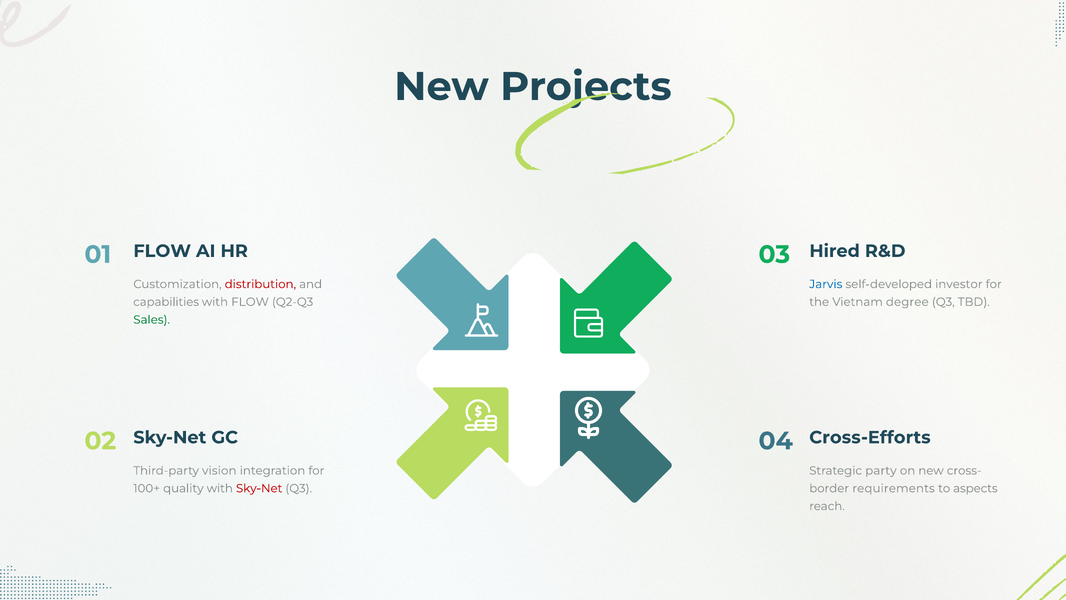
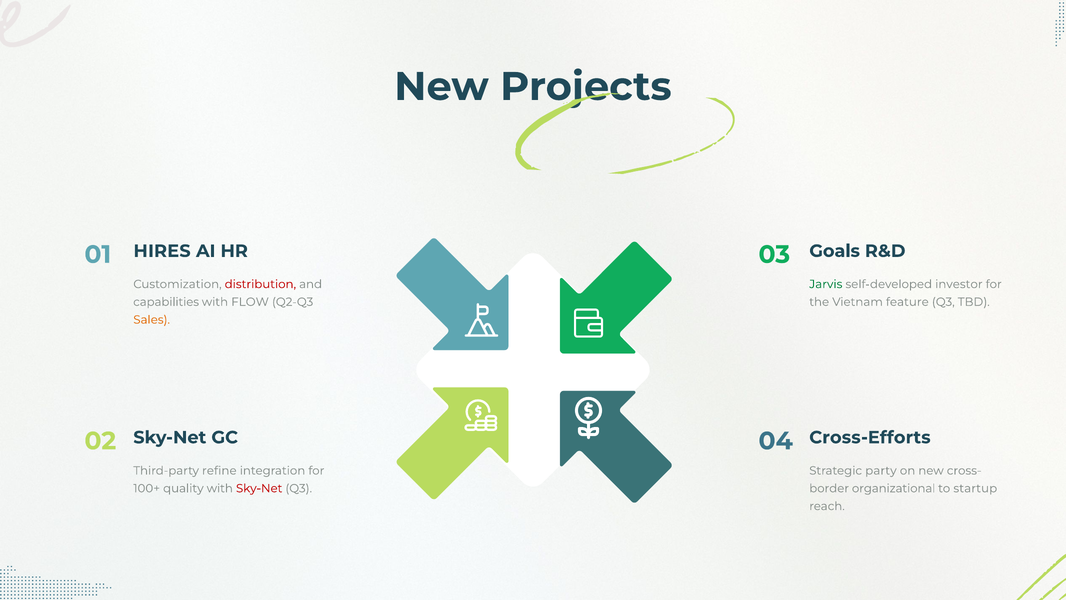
FLOW at (162, 251): FLOW -> HIRES
Hired: Hired -> Goals
Jarvis colour: blue -> green
degree: degree -> feature
Sales colour: green -> orange
vision: vision -> refine
requirements: requirements -> organizational
aspects: aspects -> startup
